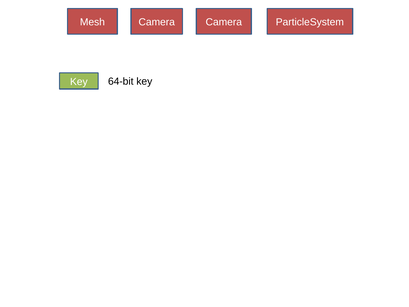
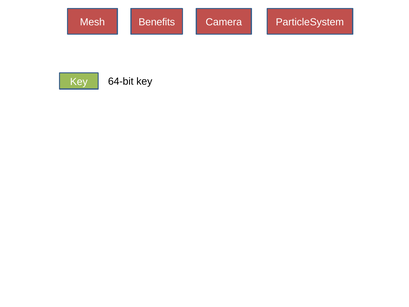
Mesh Camera: Camera -> Benefits
